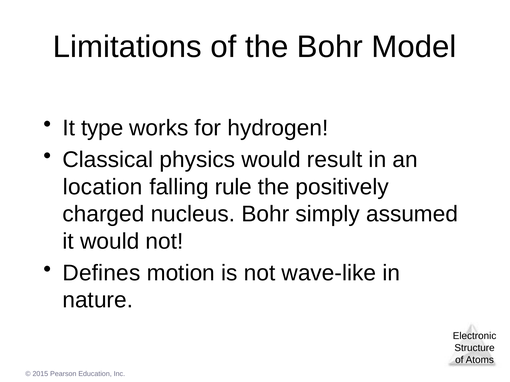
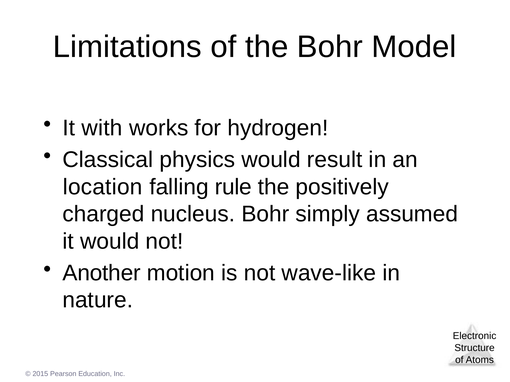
type: type -> with
Defines: Defines -> Another
